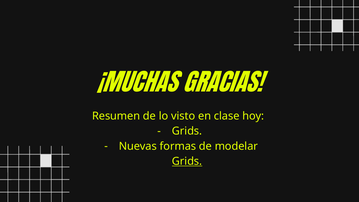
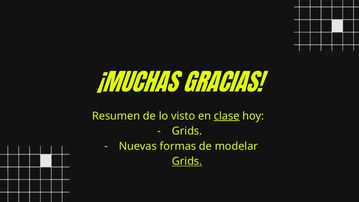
clase underline: none -> present
